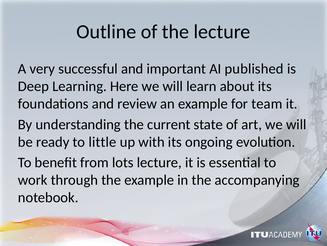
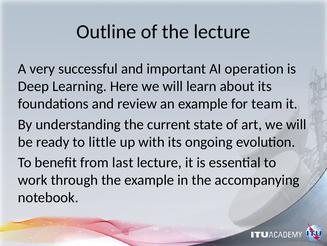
published: published -> operation
lots: lots -> last
